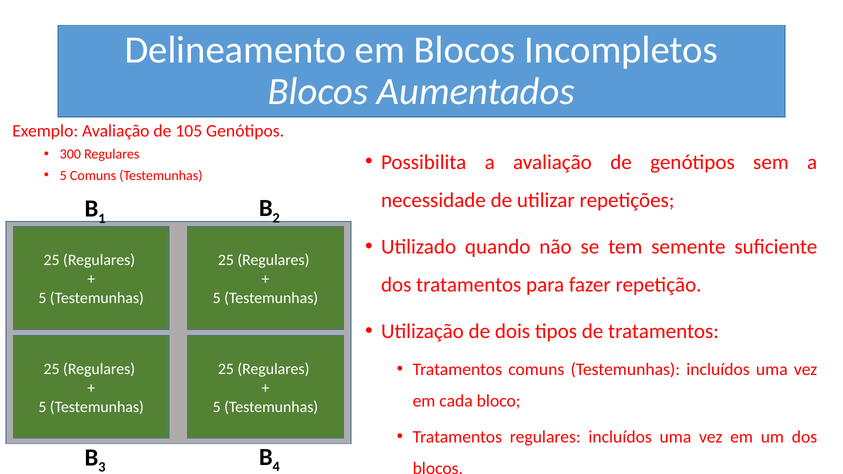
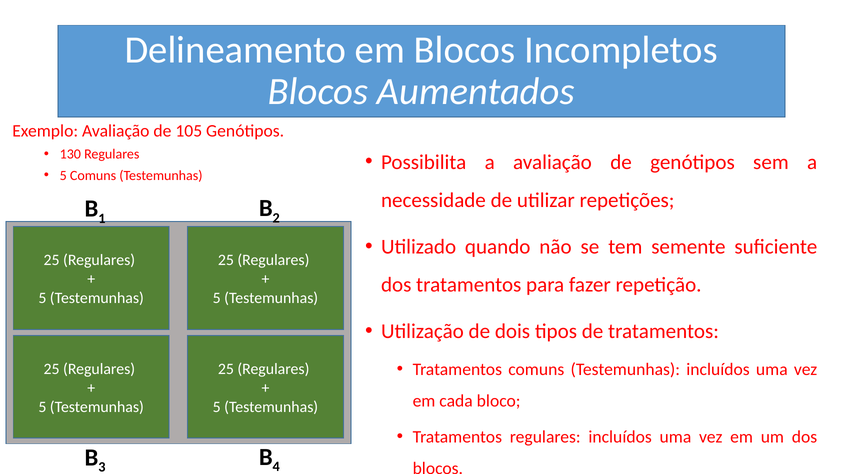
300: 300 -> 130
